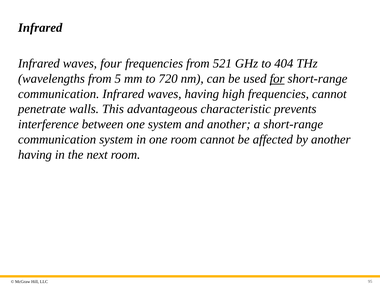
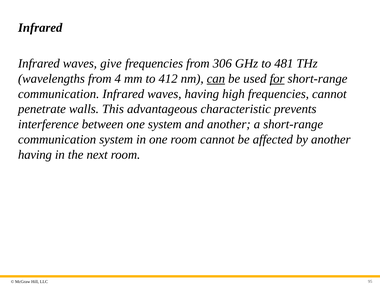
four: four -> give
521: 521 -> 306
404: 404 -> 481
5: 5 -> 4
720: 720 -> 412
can underline: none -> present
